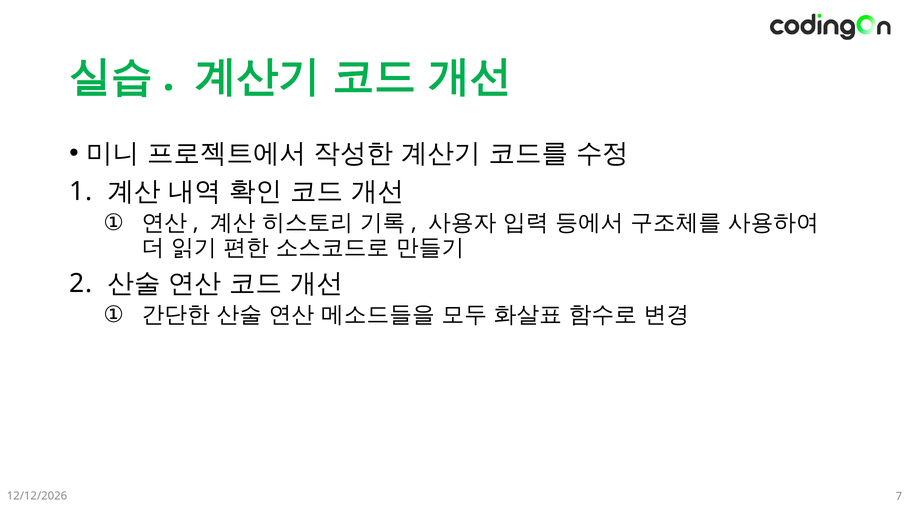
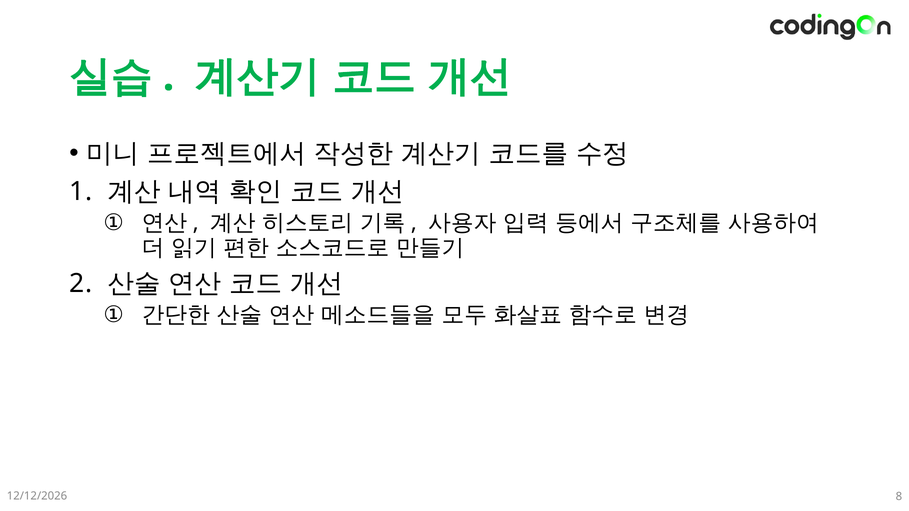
7: 7 -> 8
